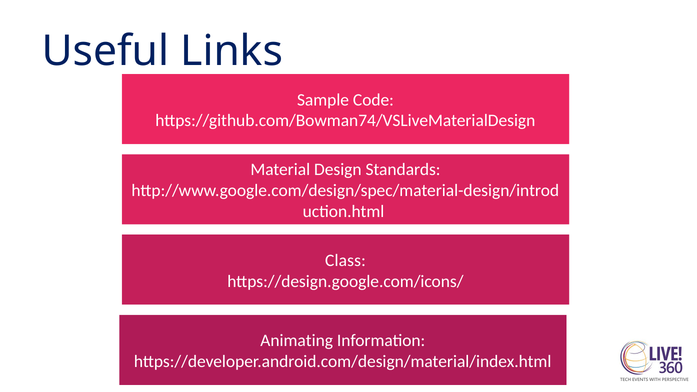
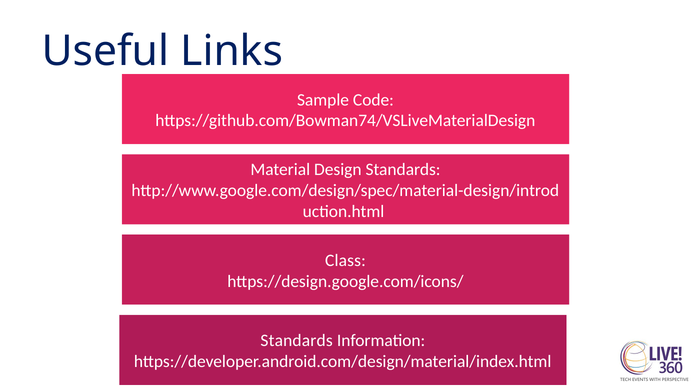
Animating at (297, 341): Animating -> Standards
